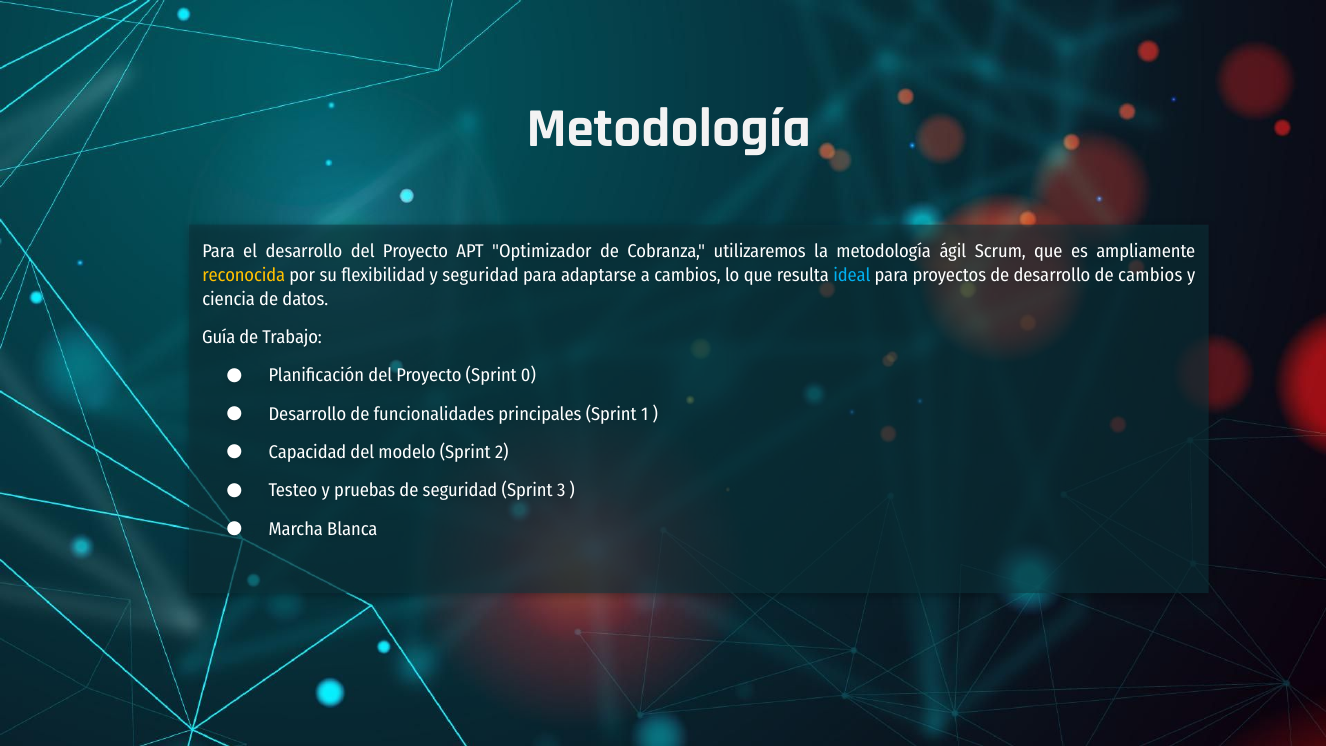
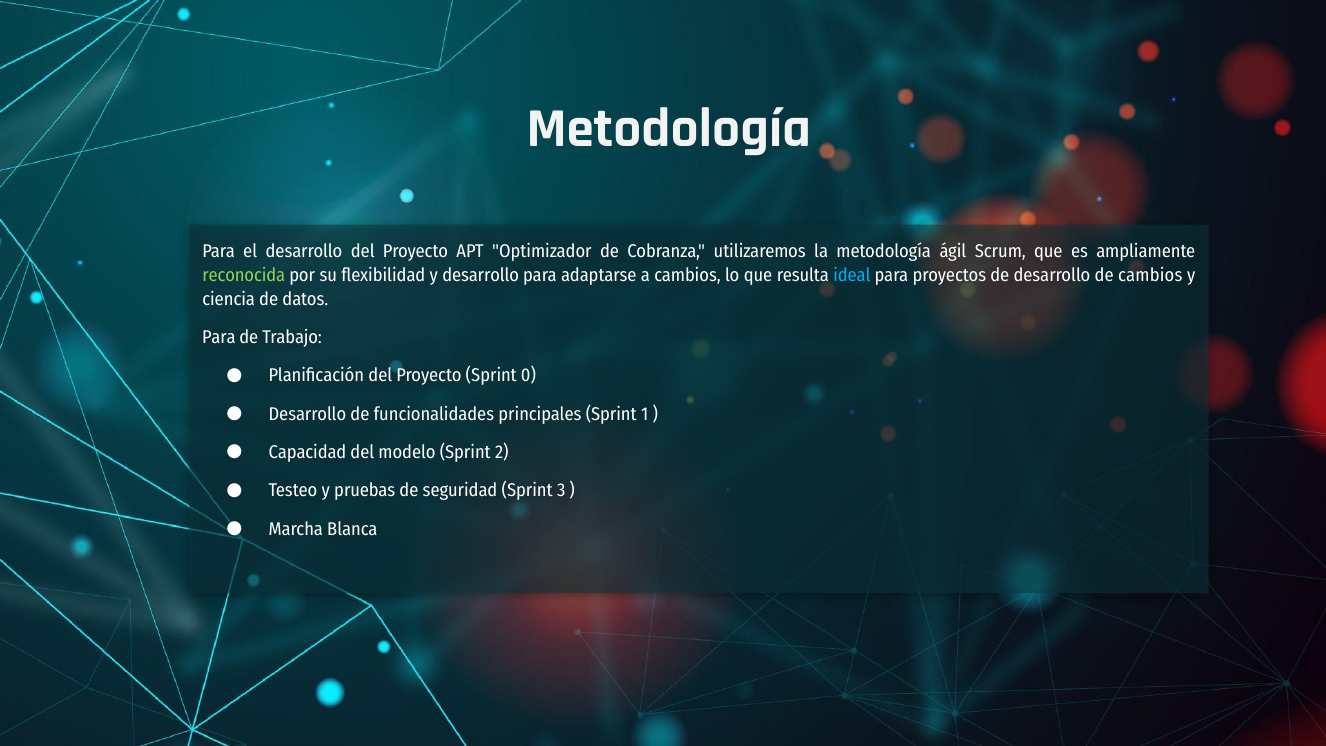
reconocida colour: yellow -> light green
y seguridad: seguridad -> desarrollo
Guía at (219, 337): Guía -> Para
